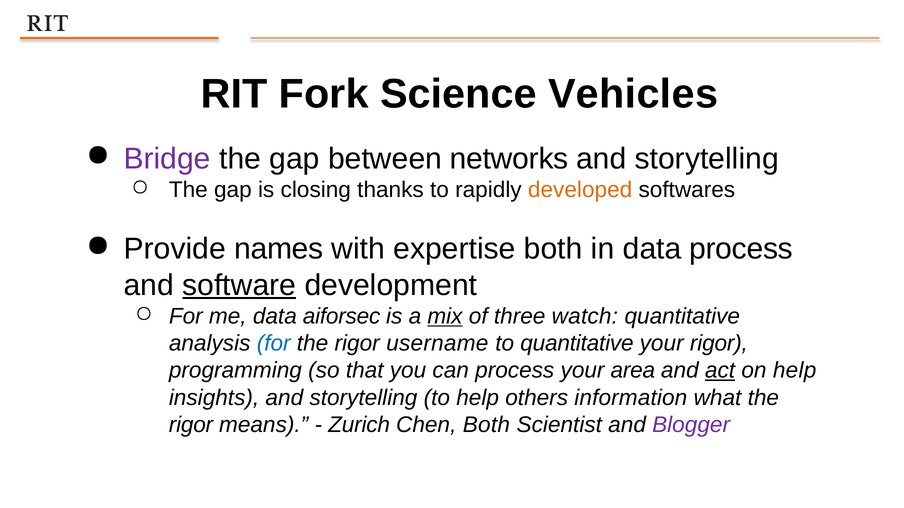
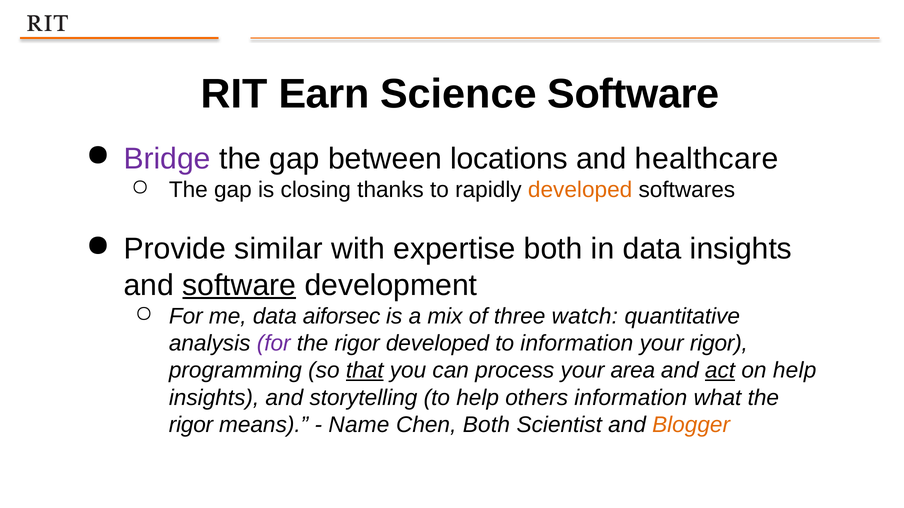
Fork: Fork -> Earn
Science Vehicles: Vehicles -> Software
networks: networks -> locations
storytelling at (707, 159): storytelling -> healthcare
names: names -> similar
data process: process -> insights
mix underline: present -> none
for at (274, 344) colour: blue -> purple
rigor username: username -> developed
to quantitative: quantitative -> information
that underline: none -> present
Zurich: Zurich -> Name
Blogger colour: purple -> orange
